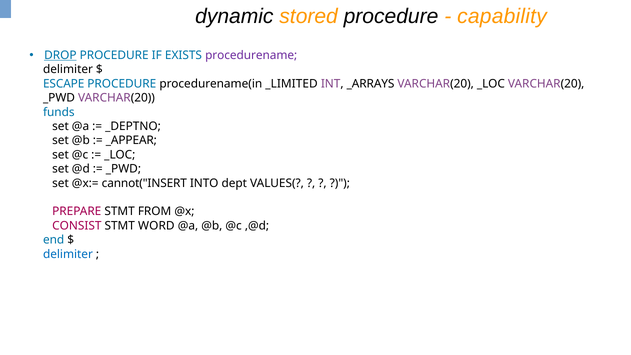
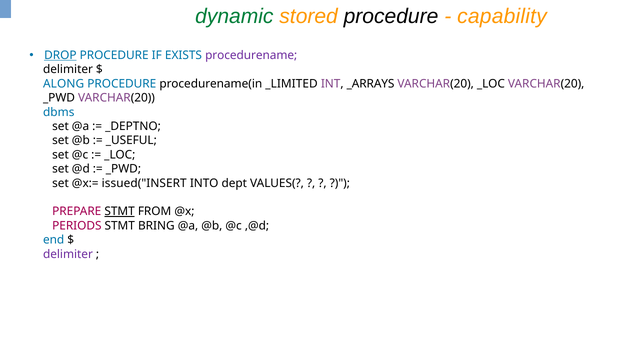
dynamic colour: black -> green
ESCAPE: ESCAPE -> ALONG
funds: funds -> dbms
_APPEAR: _APPEAR -> _USEFUL
cannot("INSERT: cannot("INSERT -> issued("INSERT
STMT at (120, 211) underline: none -> present
CONSIST: CONSIST -> PERIODS
WORD: WORD -> BRING
delimiter at (68, 254) colour: blue -> purple
